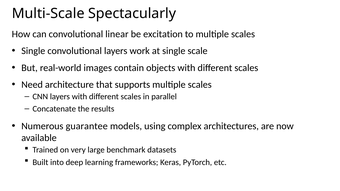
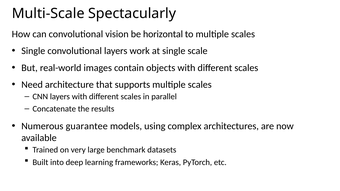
linear: linear -> vision
excitation: excitation -> horizontal
